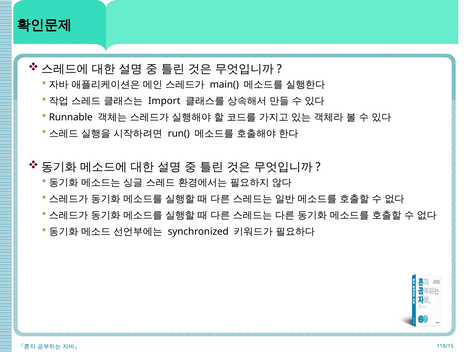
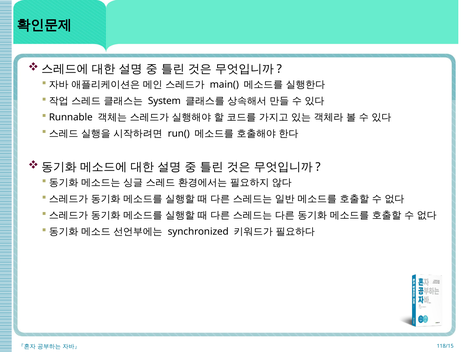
Import: Import -> System
